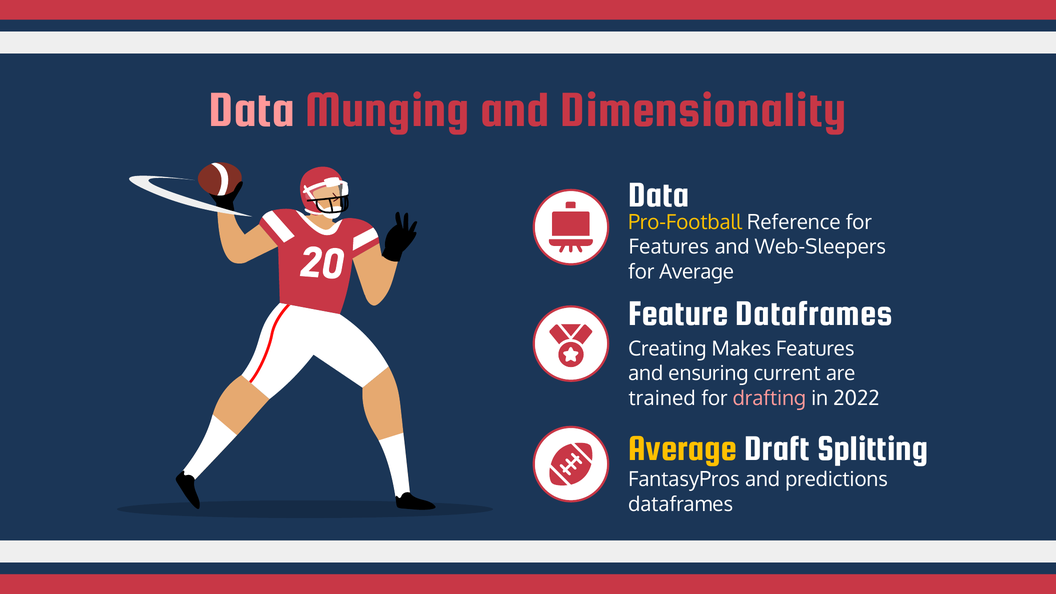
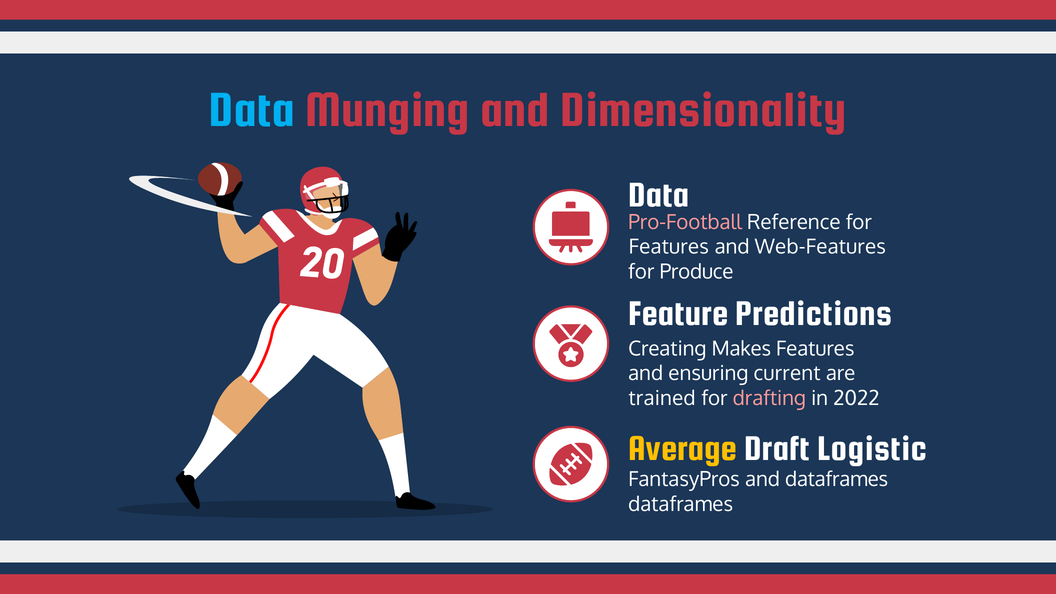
Data at (252, 109) colour: pink -> light blue
Pro-Football colour: yellow -> pink
Web-Sleepers: Web-Sleepers -> Web-Features
for Average: Average -> Produce
Feature Dataframes: Dataframes -> Predictions
Splitting: Splitting -> Logistic
and predictions: predictions -> dataframes
